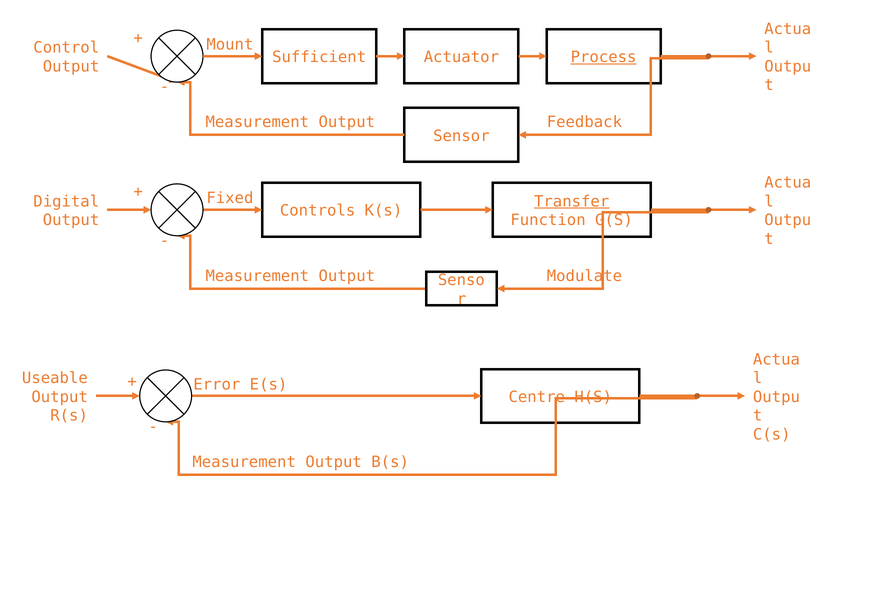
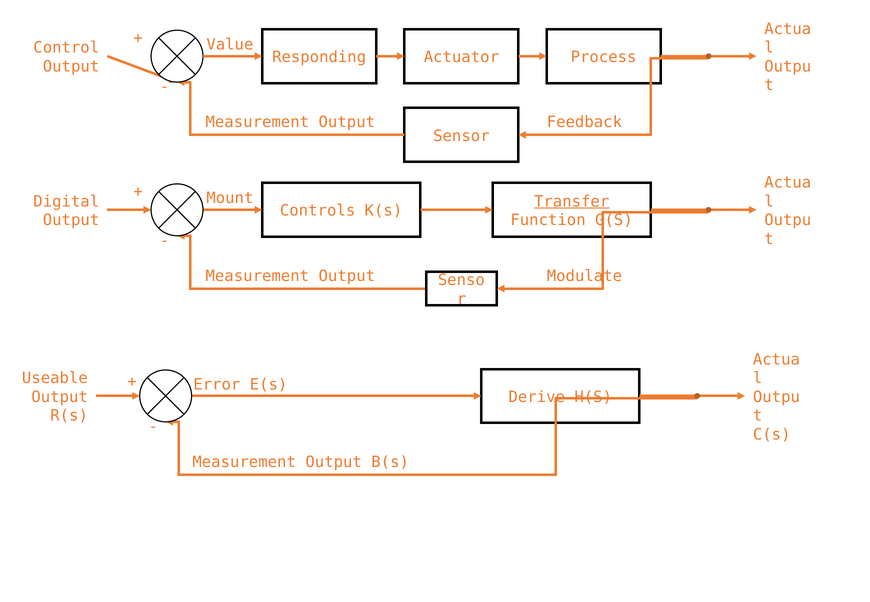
Mount: Mount -> Value
Sufficient: Sufficient -> Responding
Process underline: present -> none
Fixed: Fixed -> Mount
Centre: Centre -> Derive
